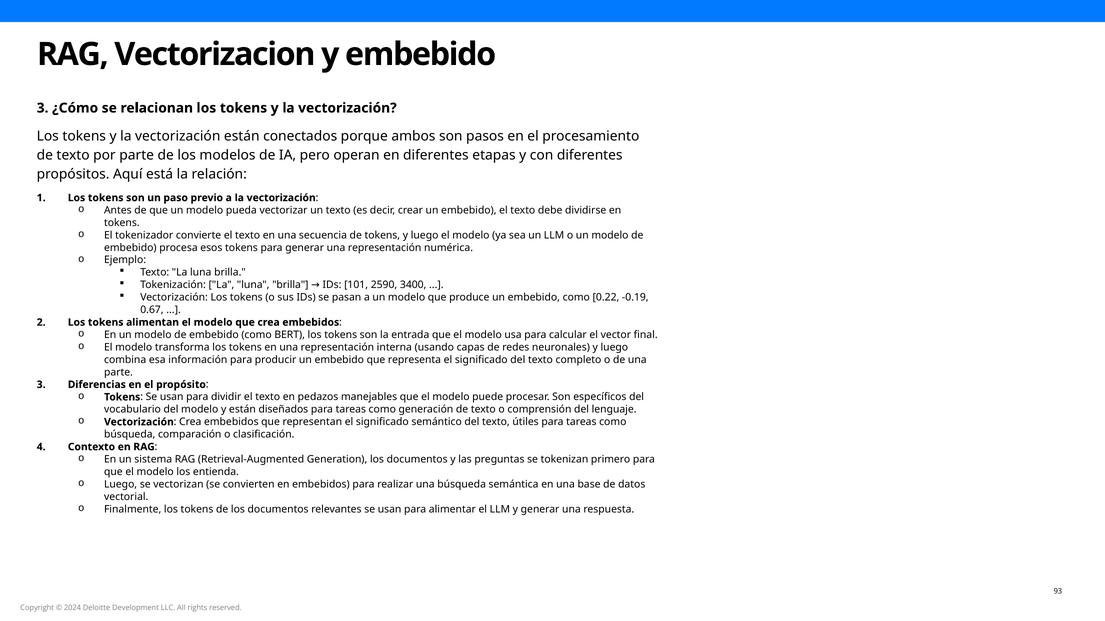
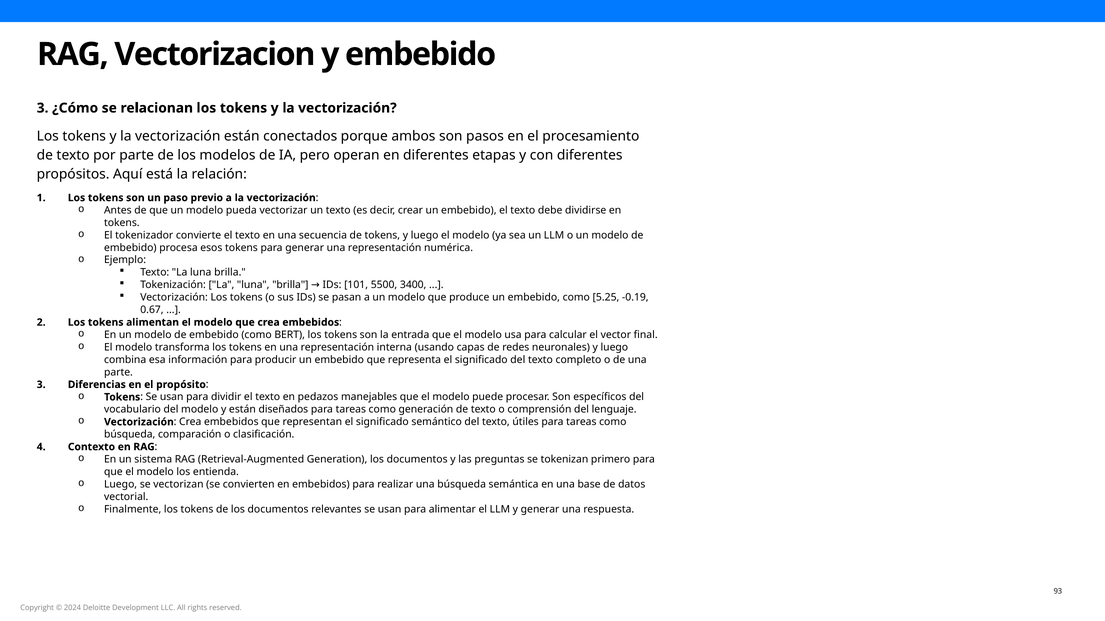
2590: 2590 -> 5500
0.22: 0.22 -> 5.25
